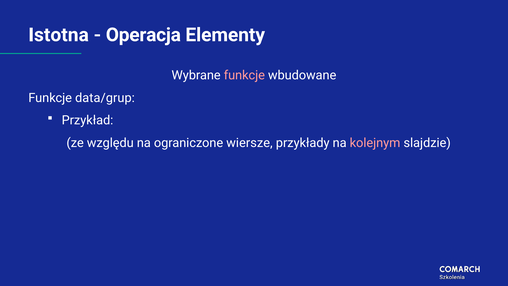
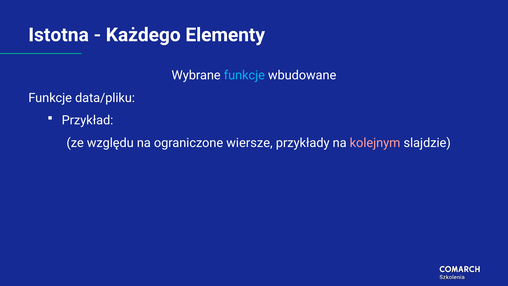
Operacja: Operacja -> Każdego
funkcje at (244, 75) colour: pink -> light blue
data/grup: data/grup -> data/pliku
